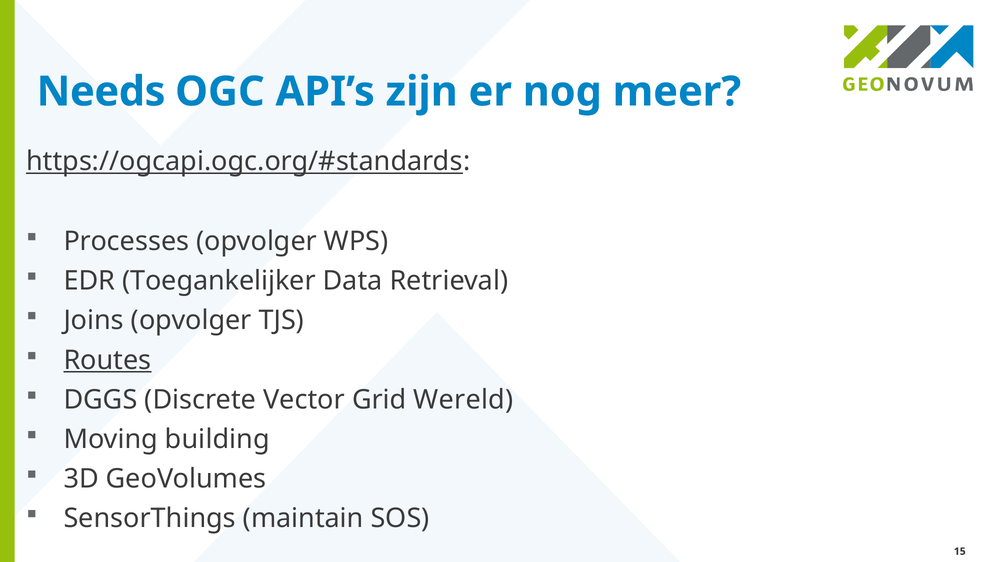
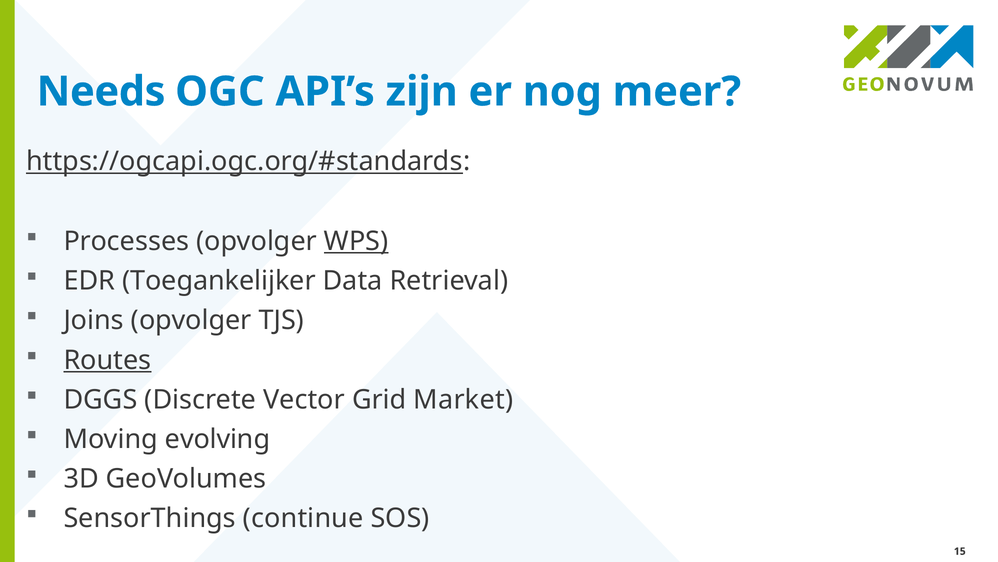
WPS underline: none -> present
Wereld: Wereld -> Market
building: building -> evolving
maintain: maintain -> continue
